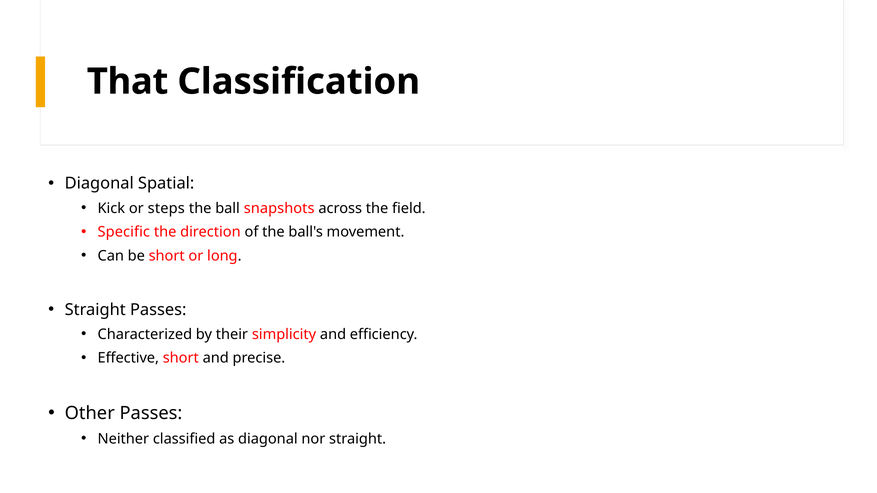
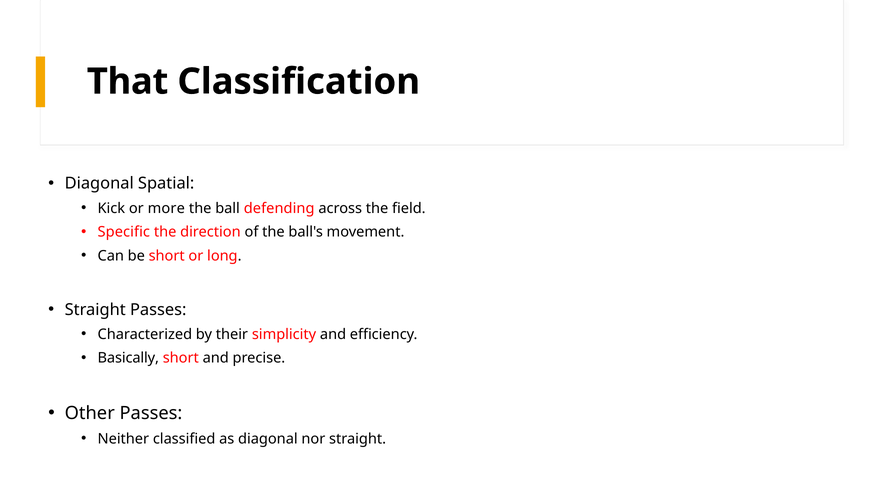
steps: steps -> more
snapshots: snapshots -> defending
Effective: Effective -> Basically
